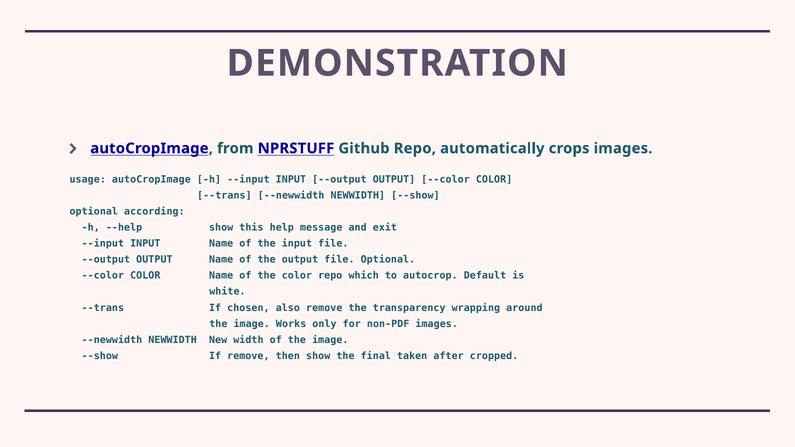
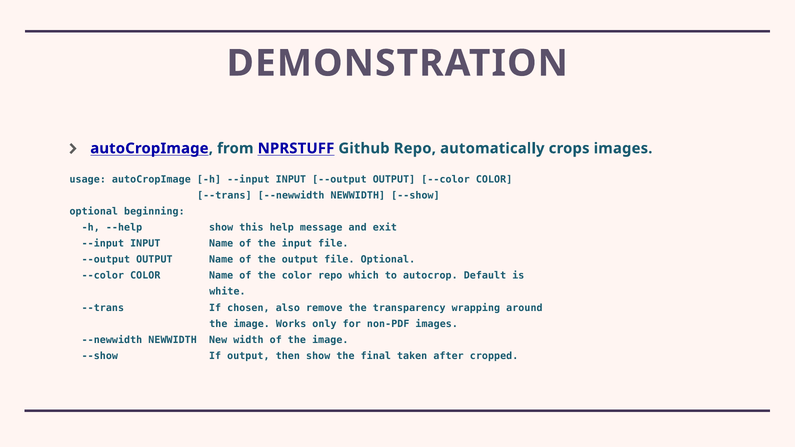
according: according -> beginning
If remove: remove -> output
